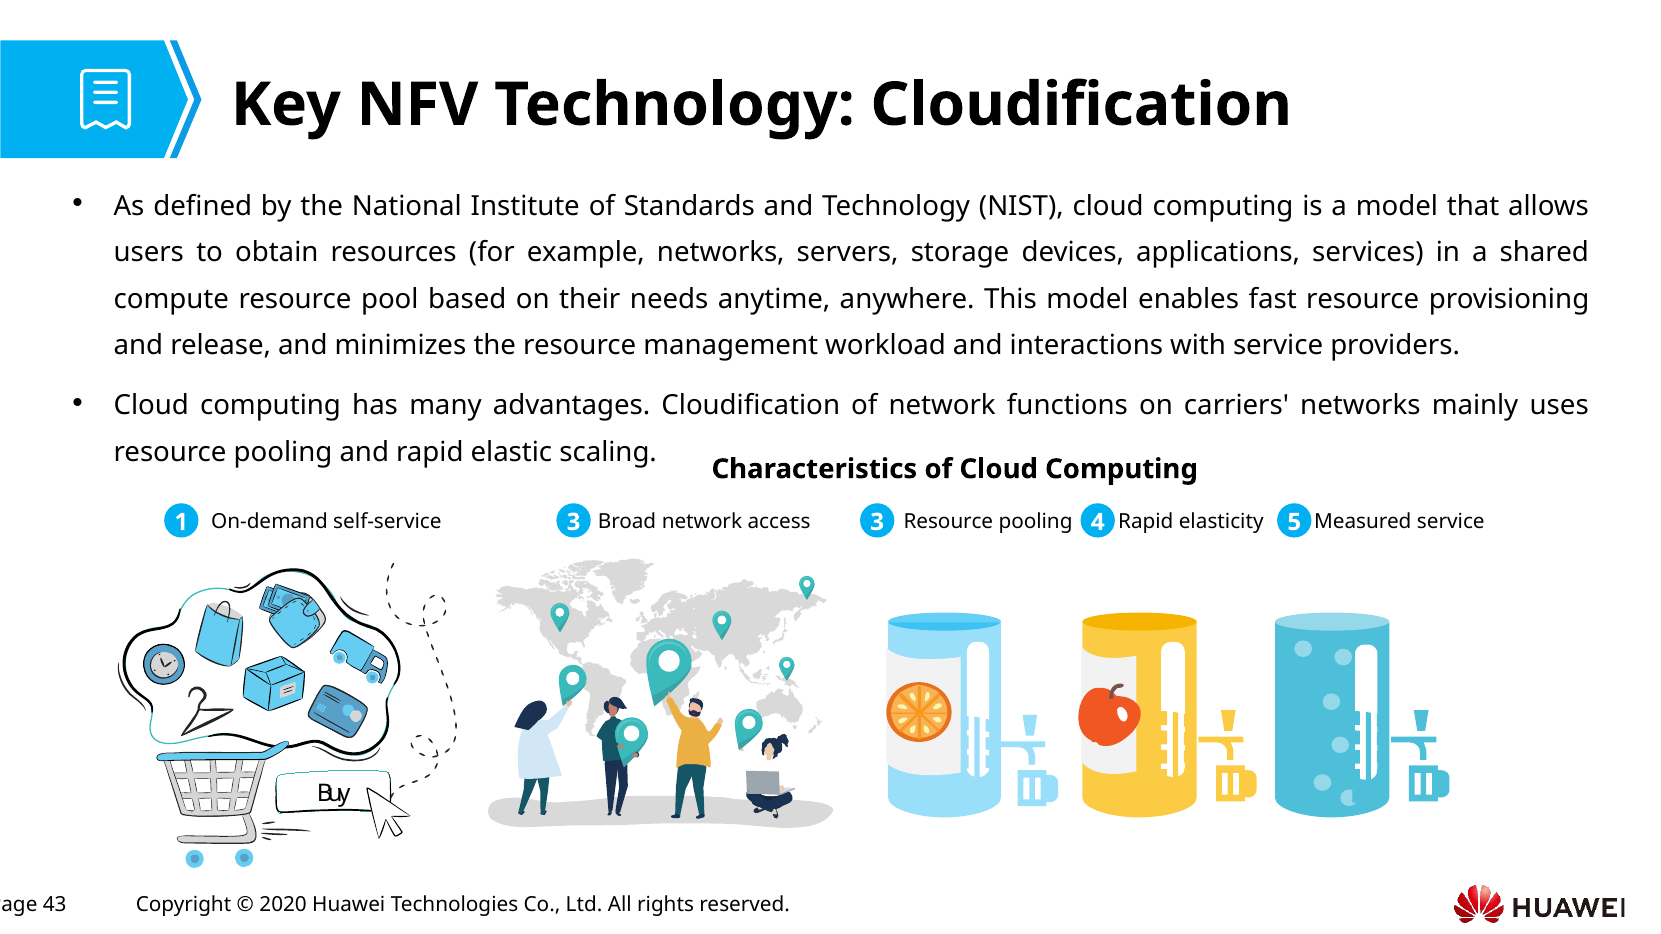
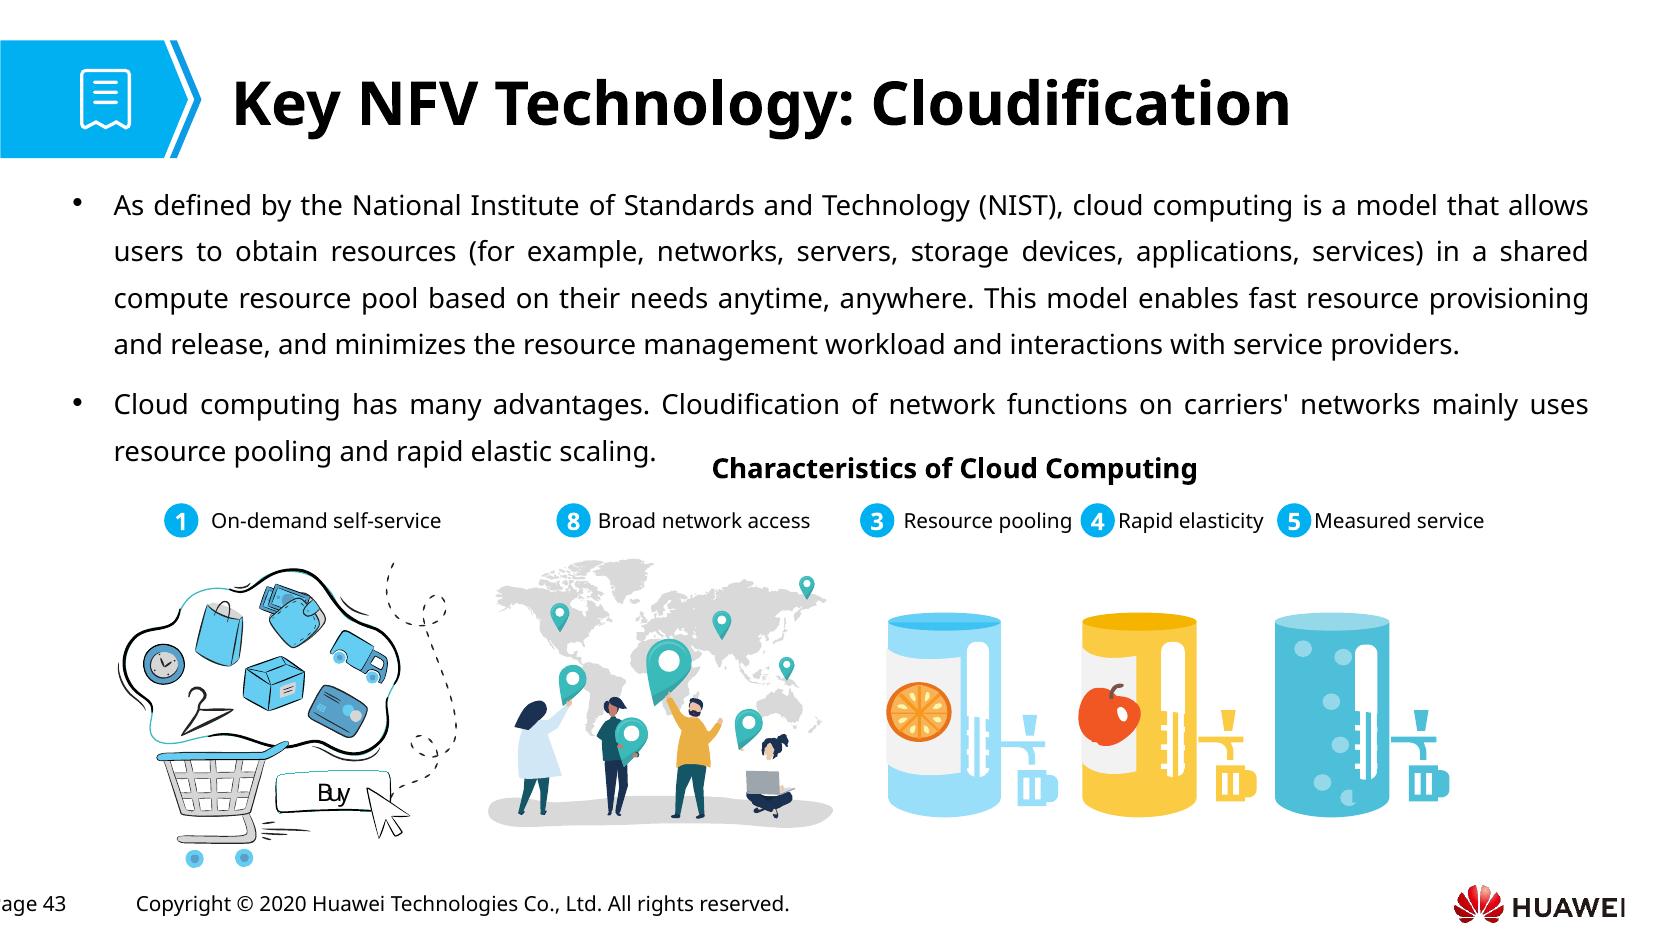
1 3: 3 -> 8
